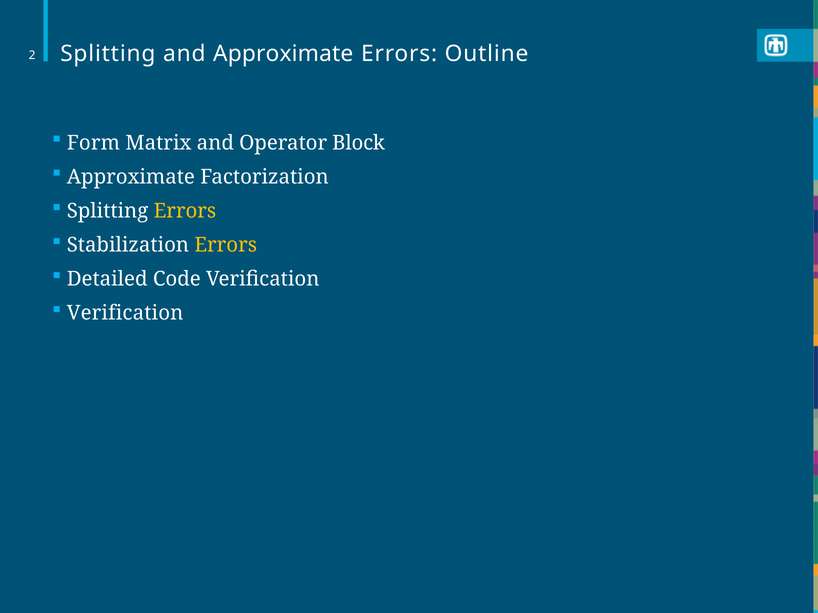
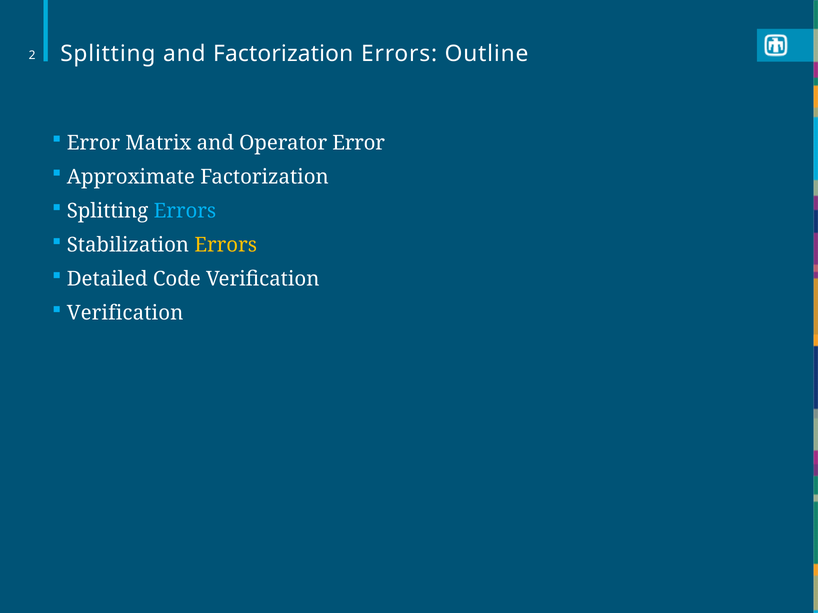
and Approximate: Approximate -> Factorization
Form at (93, 143): Form -> Error
Operator Block: Block -> Error
Errors at (185, 211) colour: yellow -> light blue
